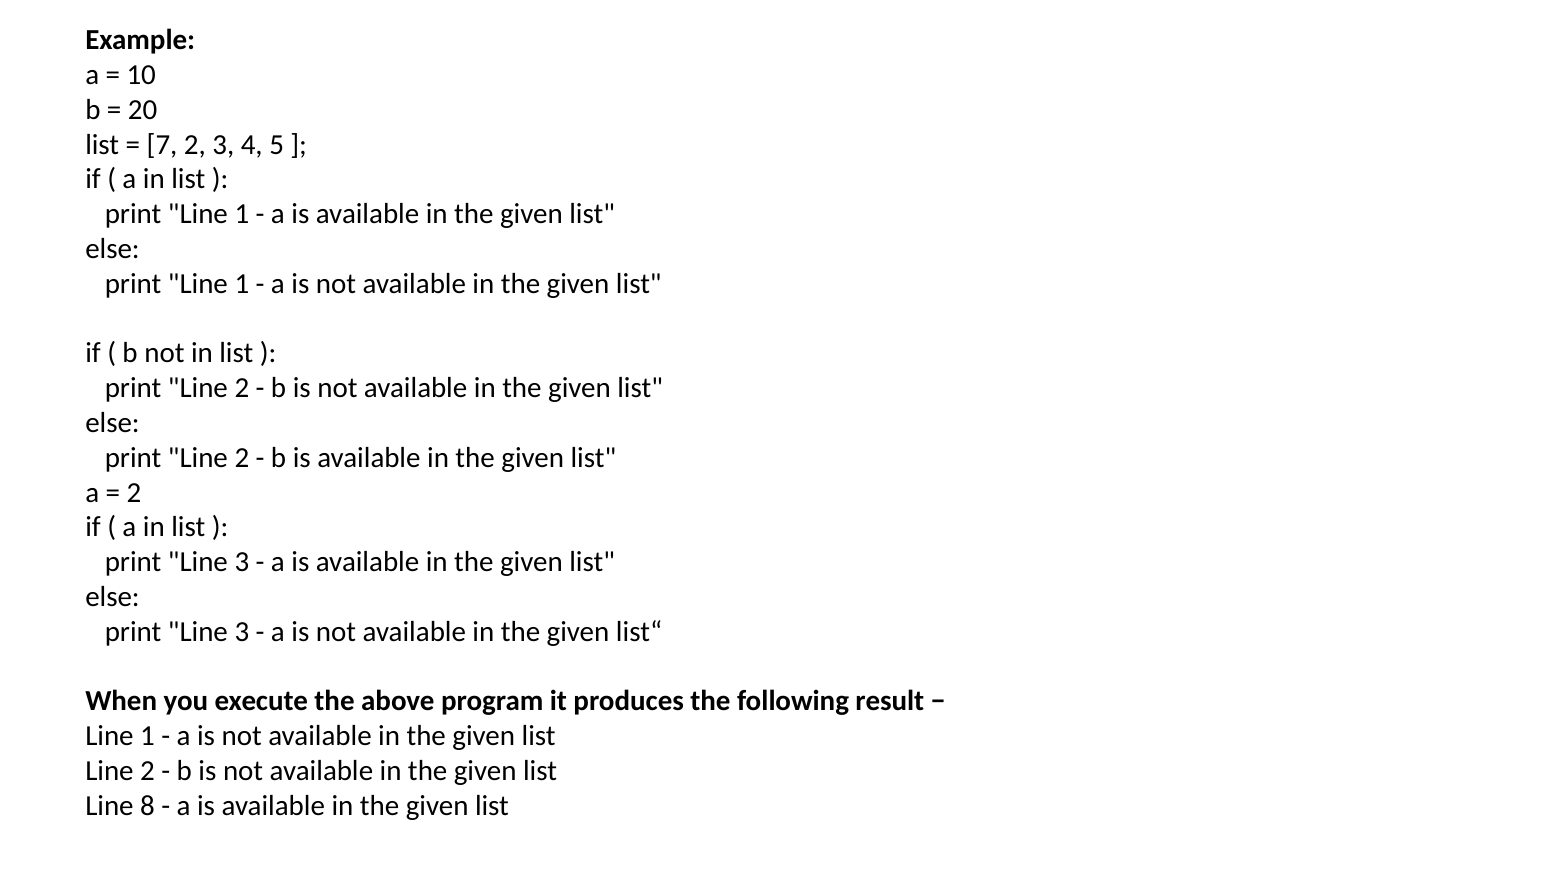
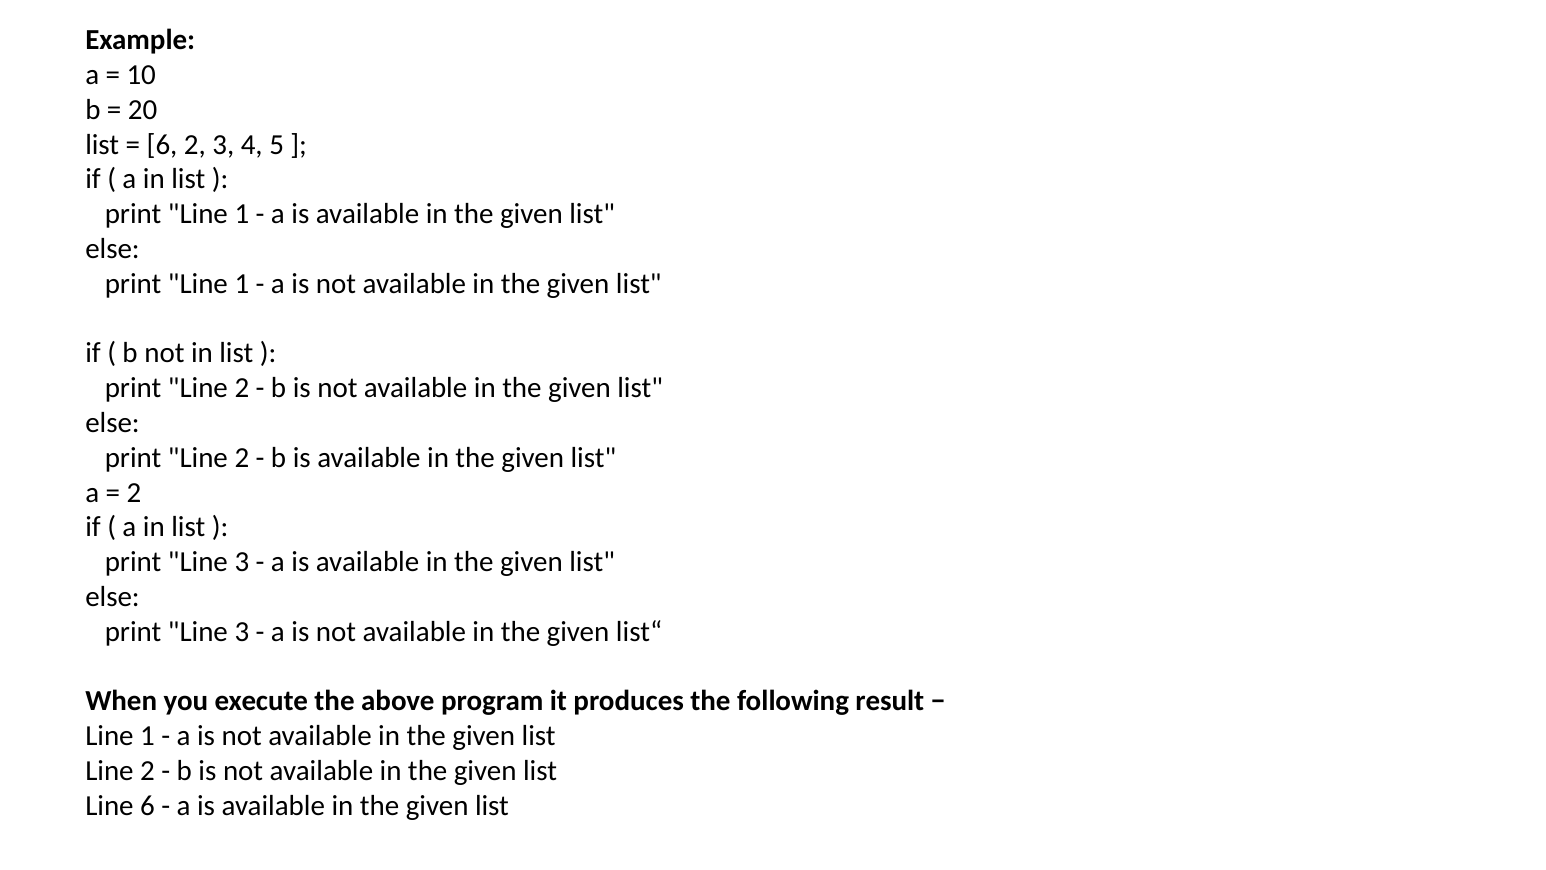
7 at (162, 144): 7 -> 6
Line 8: 8 -> 6
